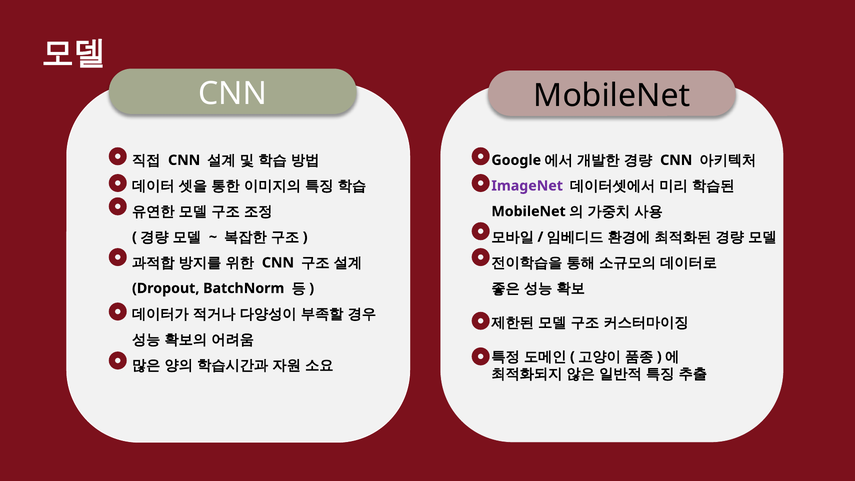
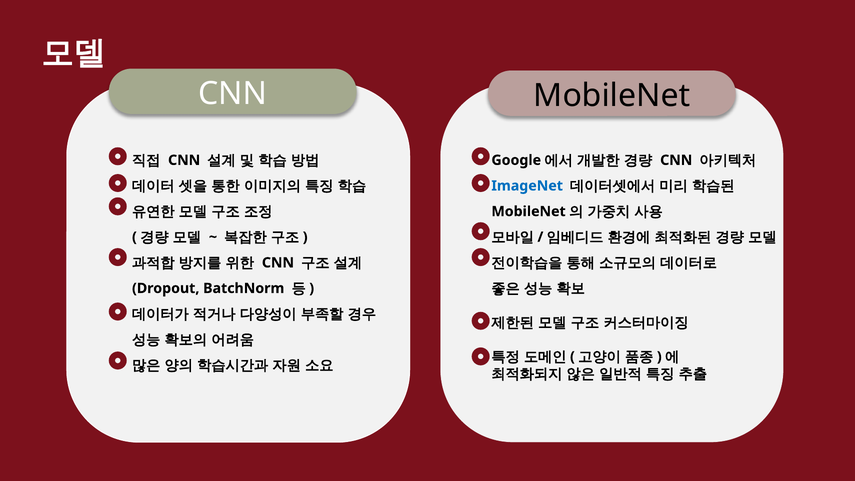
ImageNet colour: purple -> blue
